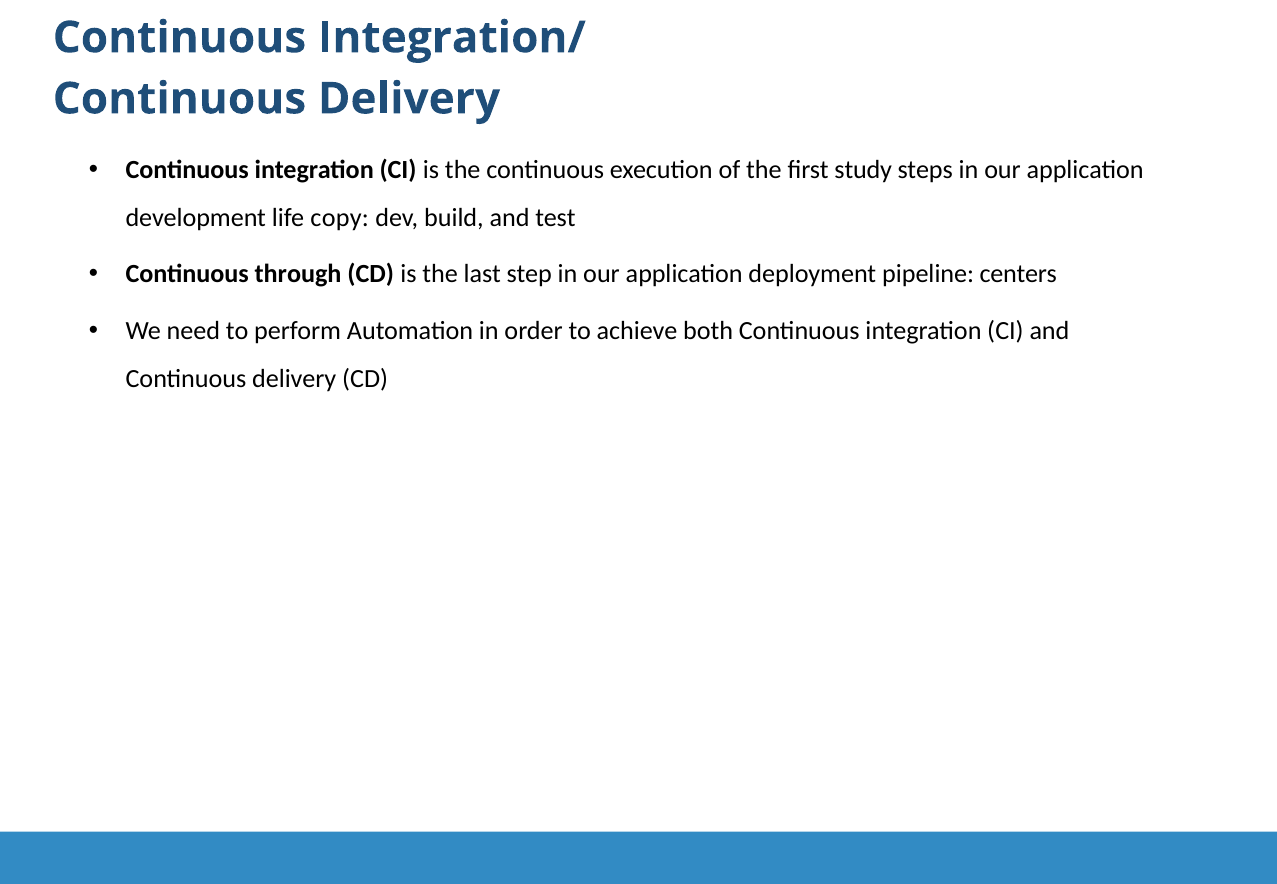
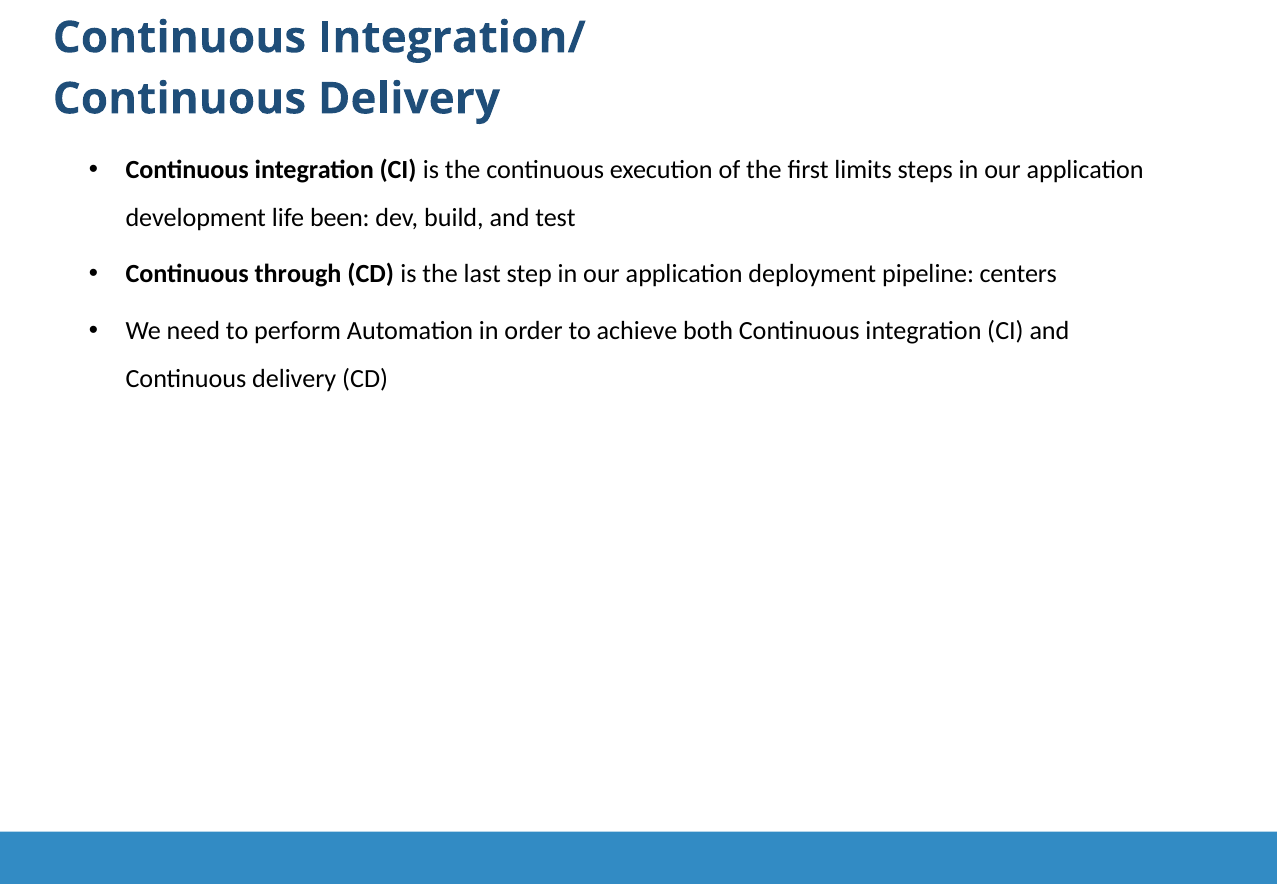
study: study -> limits
copy: copy -> been
